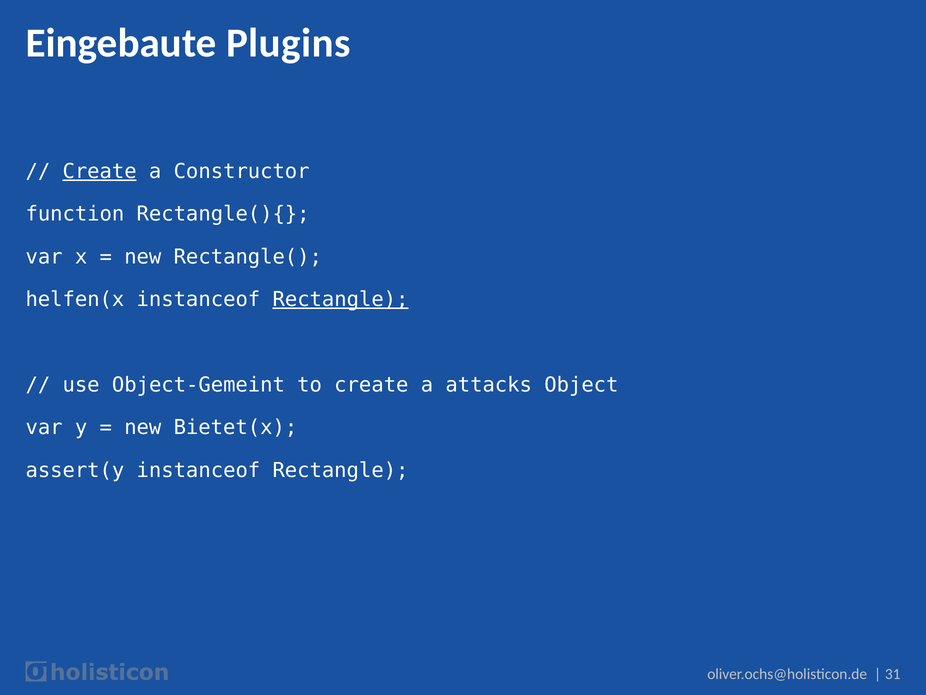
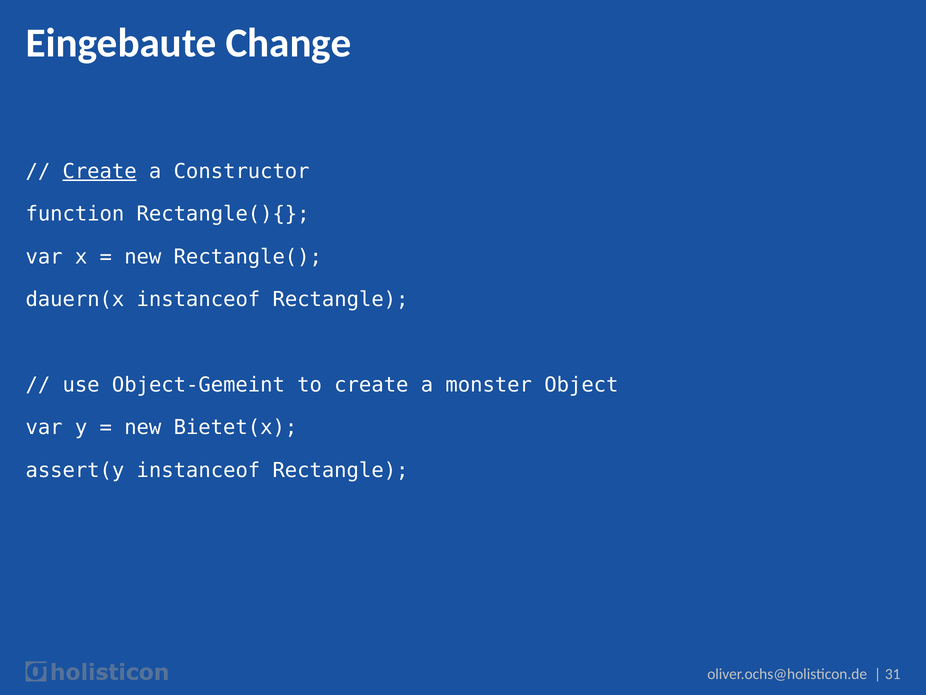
Plugins: Plugins -> Change
helfen(x: helfen(x -> dauern(x
Rectangle at (341, 299) underline: present -> none
attacks: attacks -> monster
